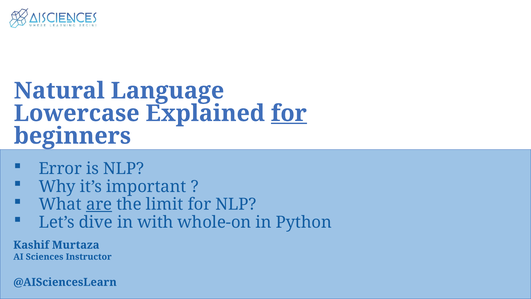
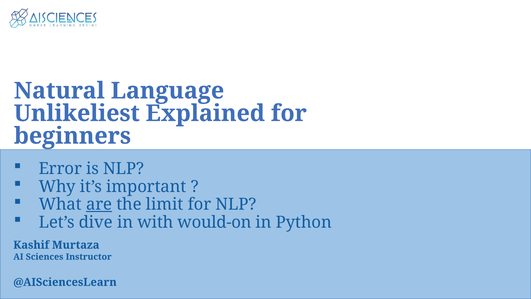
Lowercase: Lowercase -> Unlikeliest
for at (289, 113) underline: present -> none
whole-on: whole-on -> would-on
